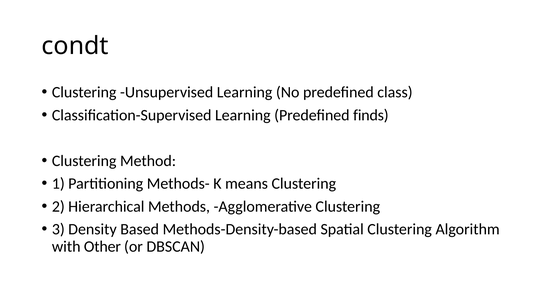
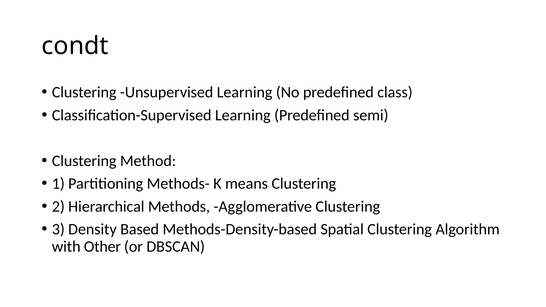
finds: finds -> semi
